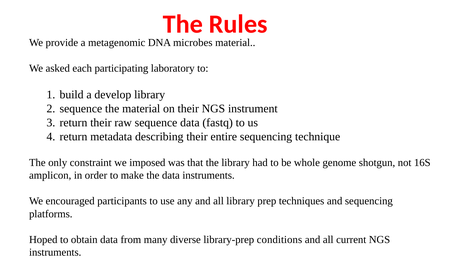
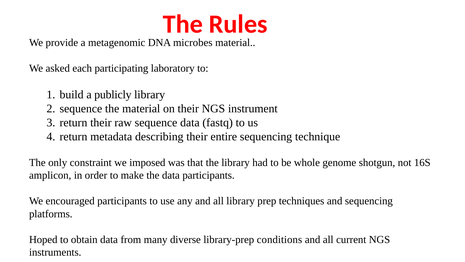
develop: develop -> publicly
data instruments: instruments -> participants
